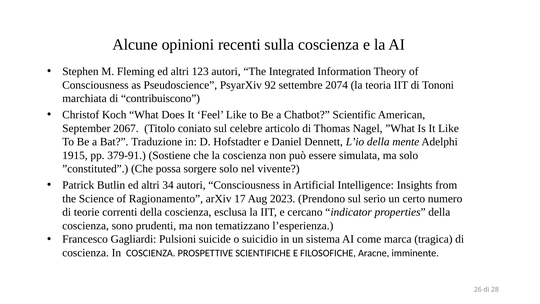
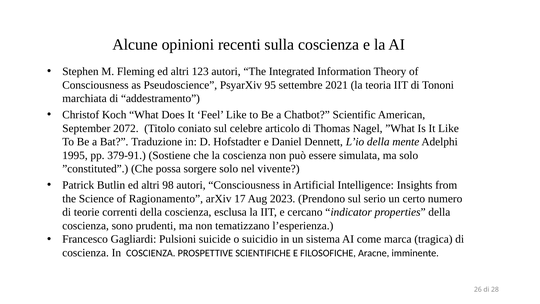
92: 92 -> 95
2074: 2074 -> 2021
contribuiscono: contribuiscono -> addestramento
2067: 2067 -> 2072
1915: 1915 -> 1995
34: 34 -> 98
